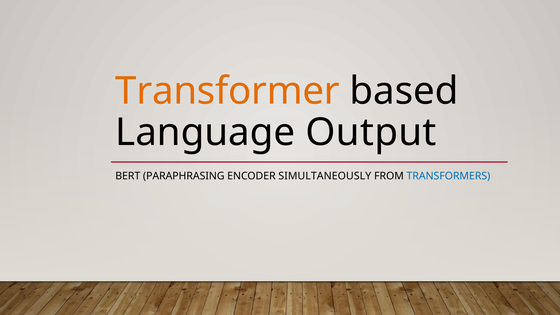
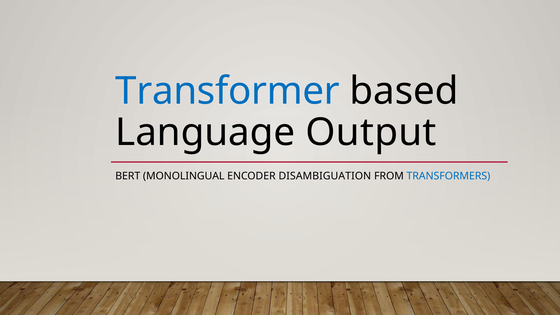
Transformer colour: orange -> blue
PARAPHRASING: PARAPHRASING -> MONOLINGUAL
SIMULTANEOUSLY: SIMULTANEOUSLY -> DISAMBIGUATION
